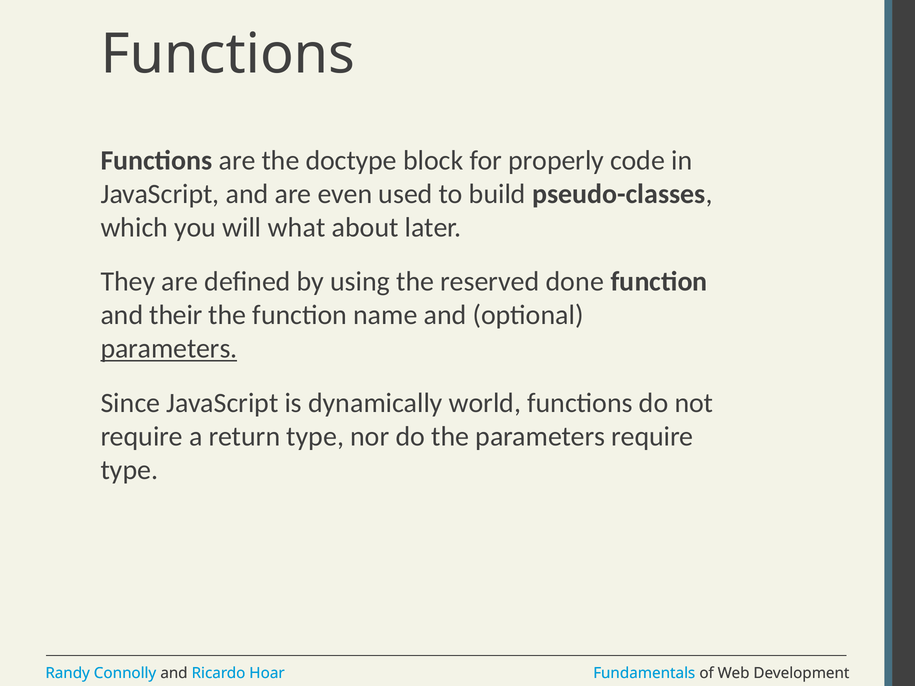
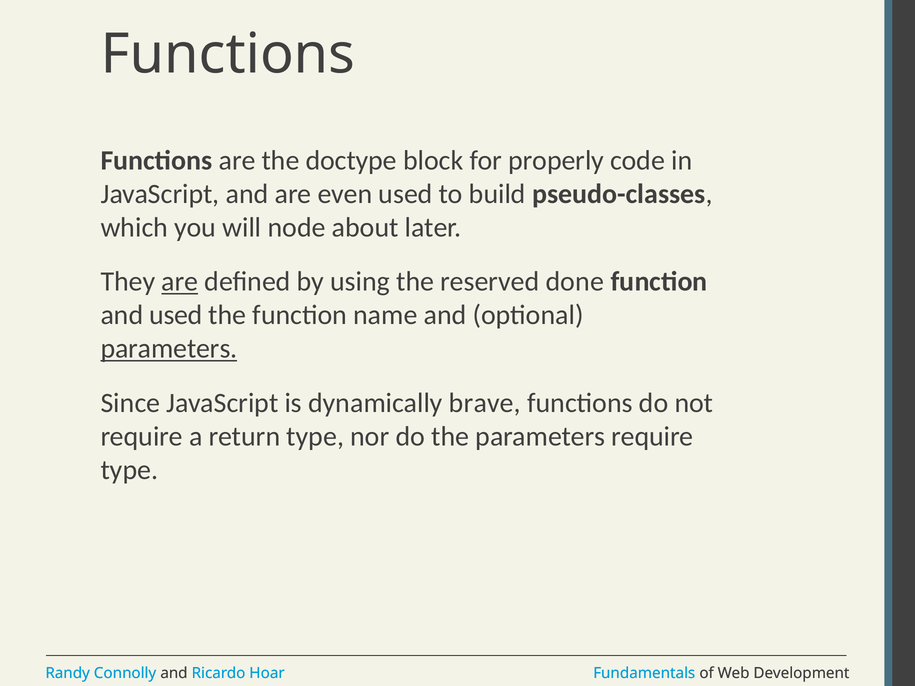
what: what -> node
are at (180, 282) underline: none -> present
and their: their -> used
world: world -> brave
